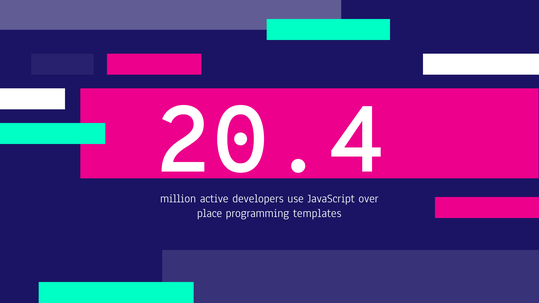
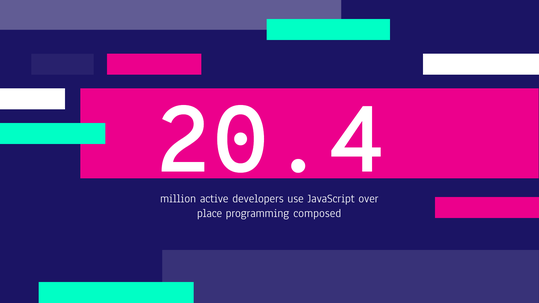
templates: templates -> composed
